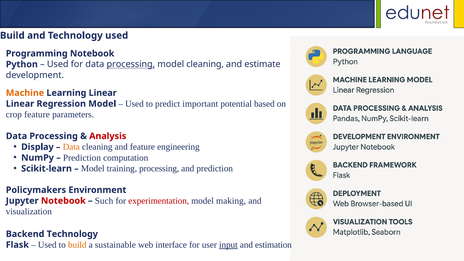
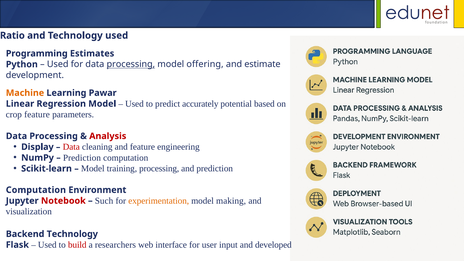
Build at (12, 36): Build -> Ratio
Programming Notebook: Notebook -> Estimates
model cleaning: cleaning -> offering
Learning Linear: Linear -> Pawar
important: important -> accurately
Data at (71, 147) colour: orange -> red
Policymakers at (36, 190): Policymakers -> Computation
experimentation colour: red -> orange
build at (77, 245) colour: orange -> red
sustainable: sustainable -> researchers
input underline: present -> none
estimation: estimation -> developed
